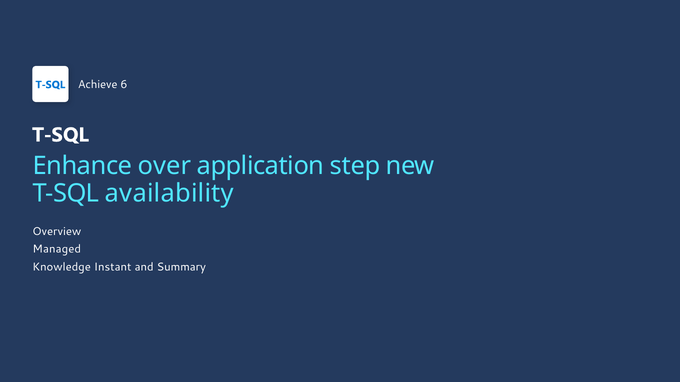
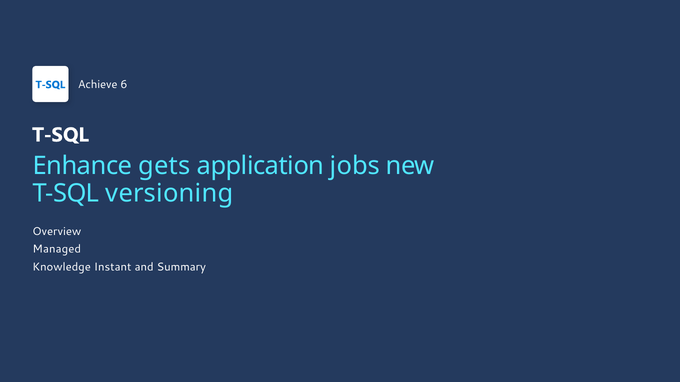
over: over -> gets
step: step -> jobs
availability: availability -> versioning
